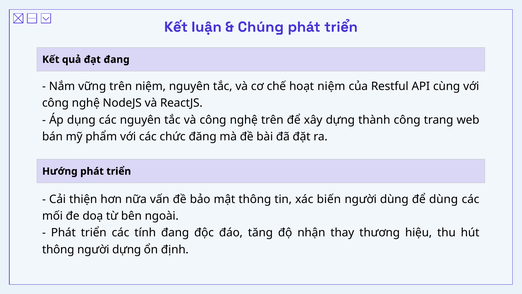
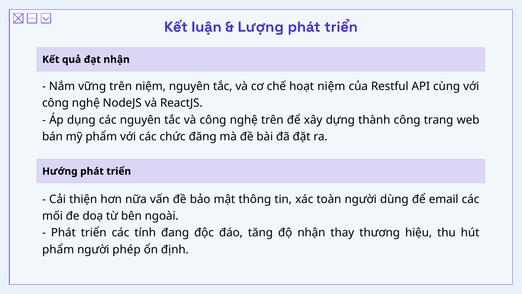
Chúng: Chúng -> Lượng
đạt đang: đang -> nhận
biến: biến -> toàn
để dùng: dùng -> email
thông at (58, 249): thông -> phẩm
người dựng: dựng -> phép
